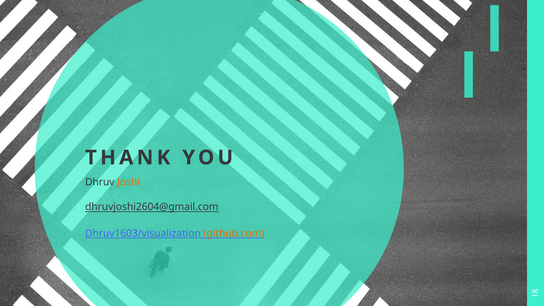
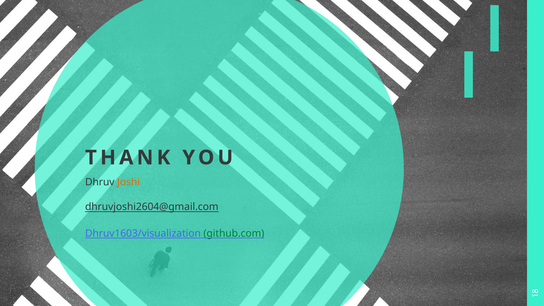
github.com colour: orange -> green
